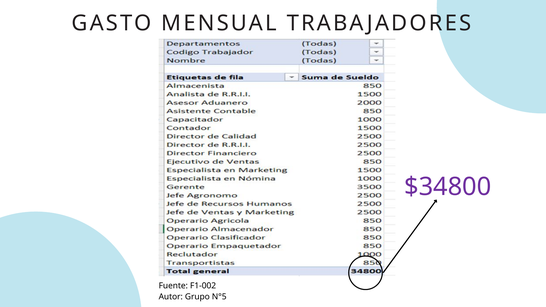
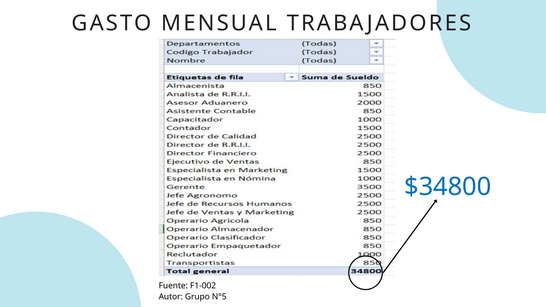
$34800 colour: purple -> blue
